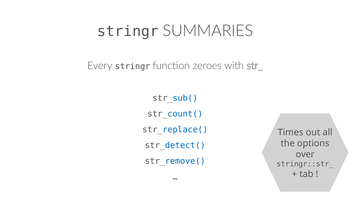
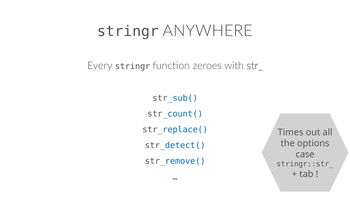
SUMMARIES: SUMMARIES -> ANYWHERE
over: over -> case
